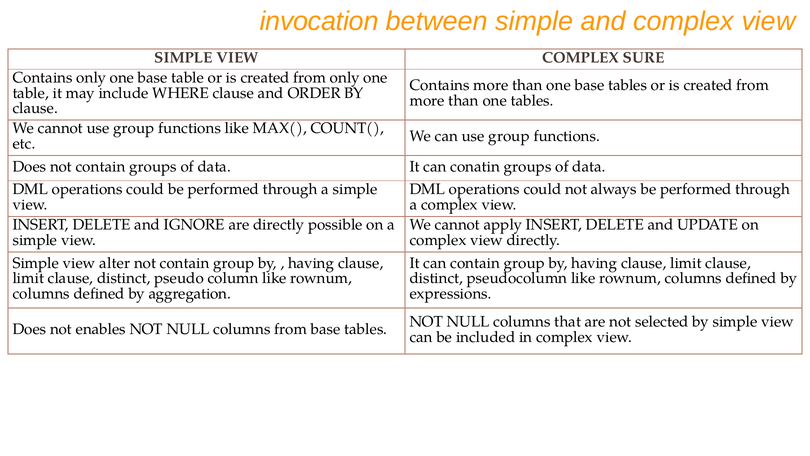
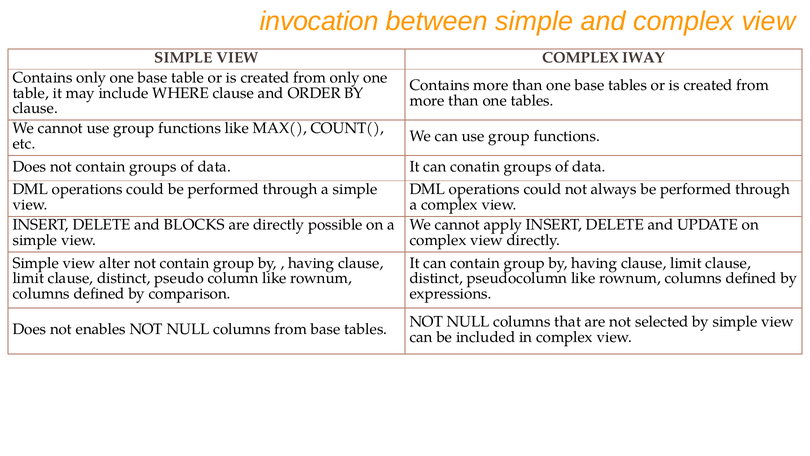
SURE: SURE -> IWAY
IGNORE: IGNORE -> BLOCKS
aggregation: aggregation -> comparison
